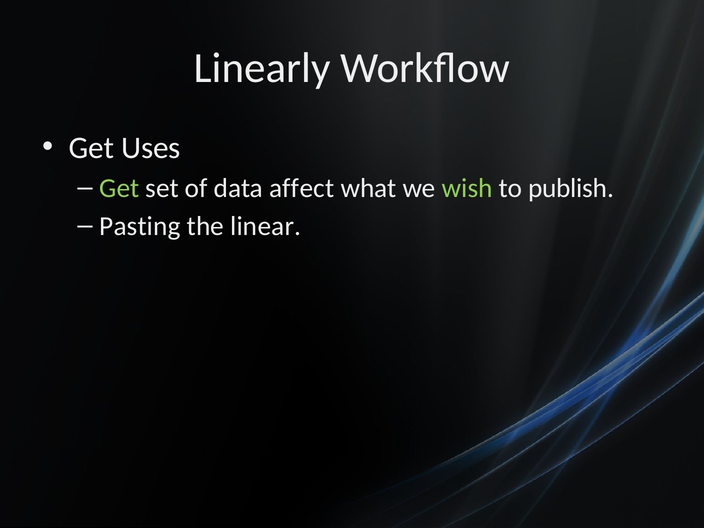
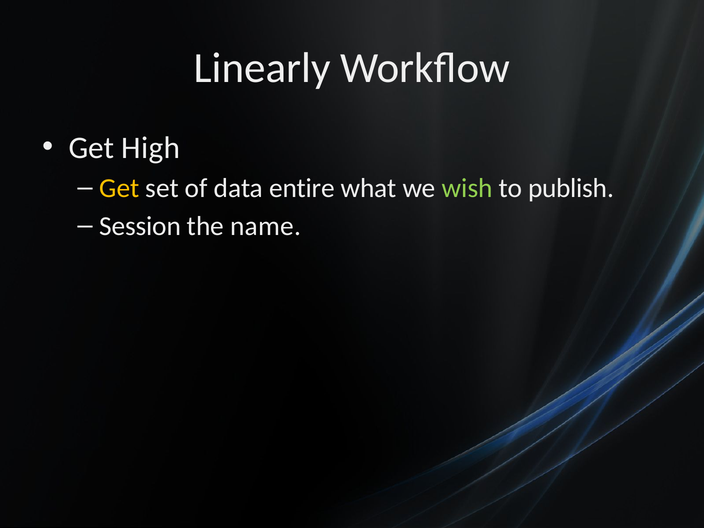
Uses: Uses -> High
Get at (119, 188) colour: light green -> yellow
affect: affect -> entire
Pasting: Pasting -> Session
linear: linear -> name
